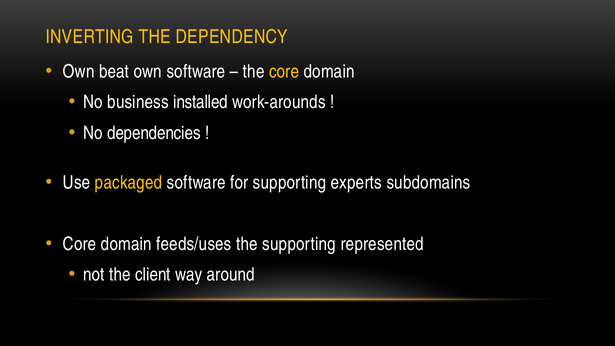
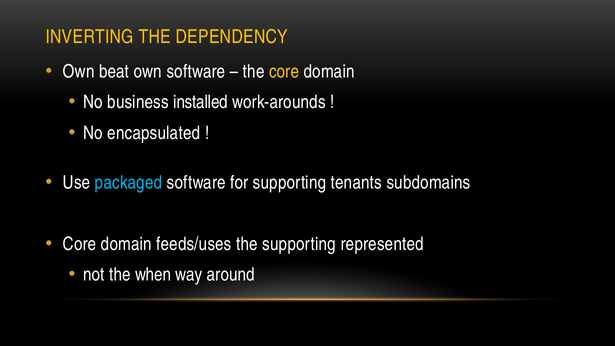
dependencies: dependencies -> encapsulated
packaged colour: yellow -> light blue
experts: experts -> tenants
client: client -> when
